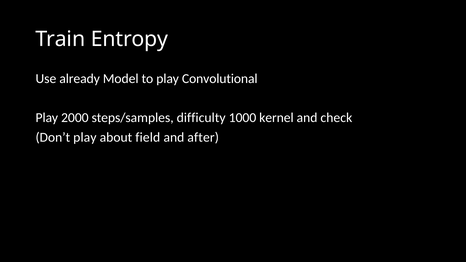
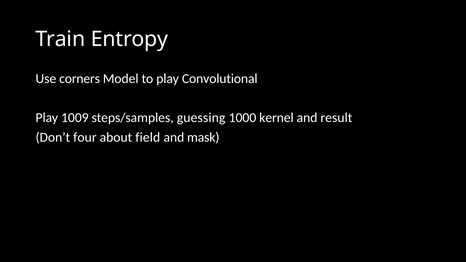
already: already -> corners
2000: 2000 -> 1009
difficulty: difficulty -> guessing
check: check -> result
Don’t play: play -> four
after: after -> mask
